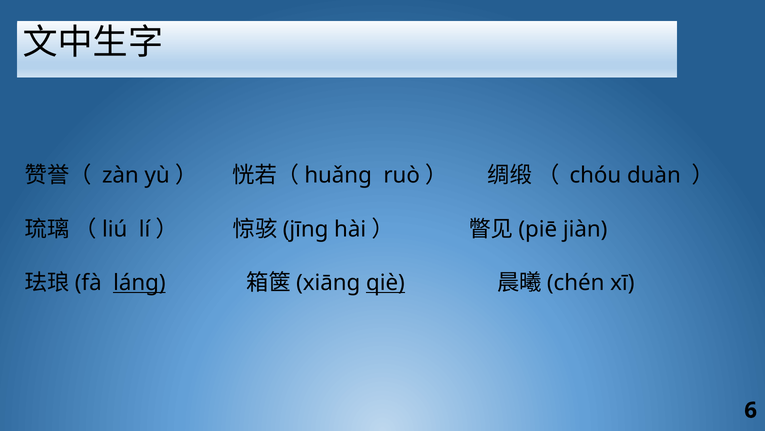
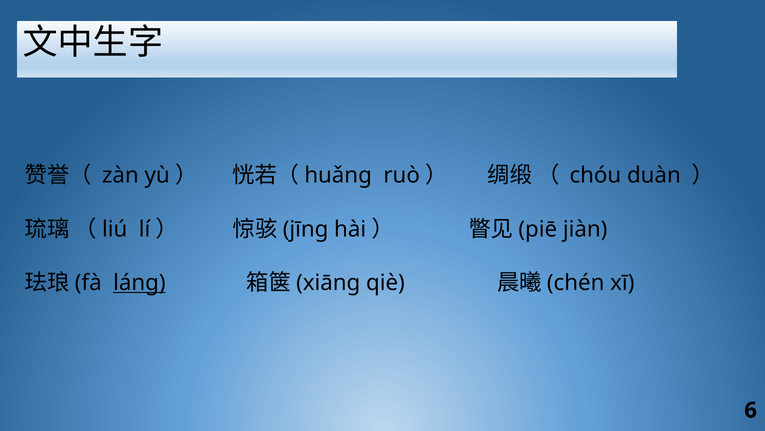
qiè underline: present -> none
